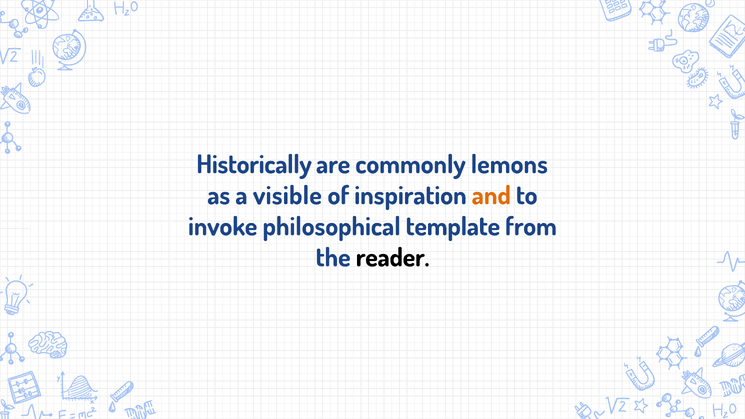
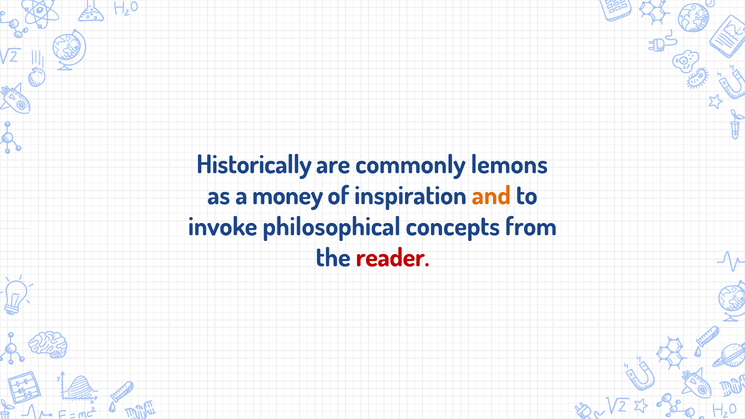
visible: visible -> money
template: template -> concepts
reader colour: black -> red
